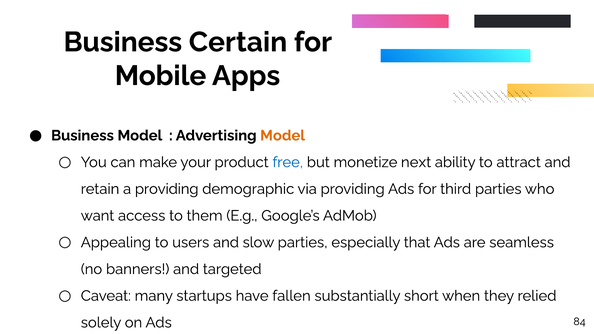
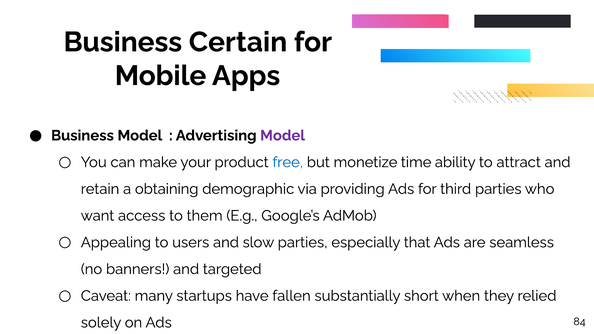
Model at (283, 136) colour: orange -> purple
next: next -> time
a providing: providing -> obtaining
